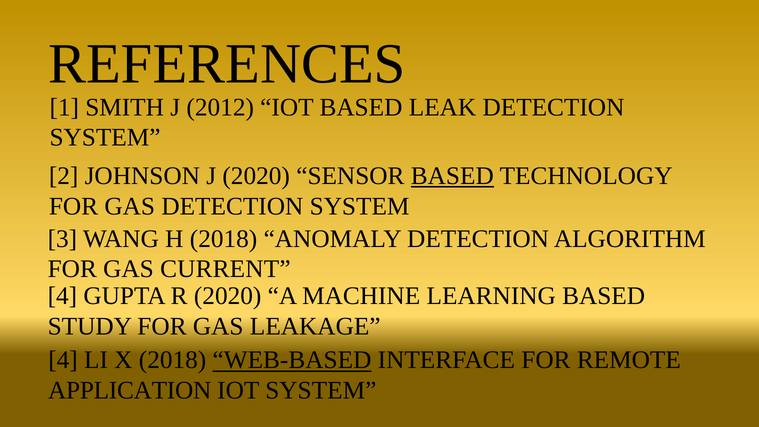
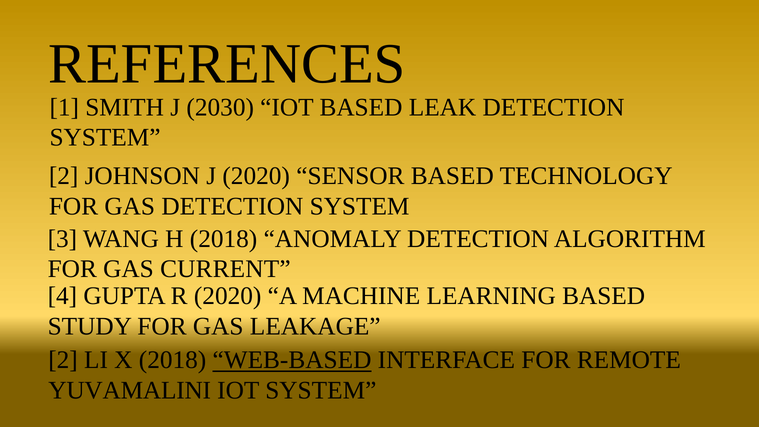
2012: 2012 -> 2030
BASED at (452, 176) underline: present -> none
4 at (63, 360): 4 -> 2
APPLICATION: APPLICATION -> YUVAMALINI
